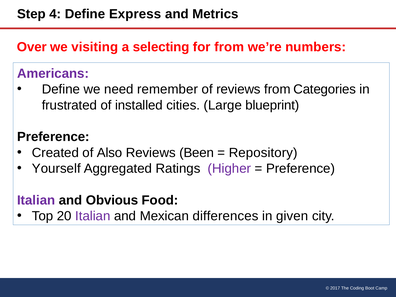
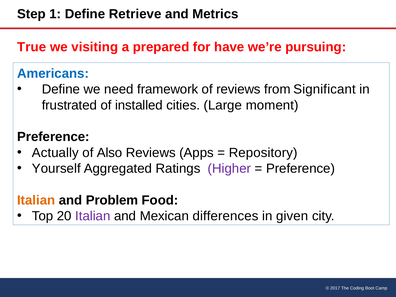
4: 4 -> 1
Express: Express -> Retrieve
Over: Over -> True
selecting: selecting -> prepared
for from: from -> have
numbers: numbers -> pursuing
Americans colour: purple -> blue
remember: remember -> framework
Categories: Categories -> Significant
blueprint: blueprint -> moment
Created: Created -> Actually
Been: Been -> Apps
Italian at (36, 200) colour: purple -> orange
Obvious: Obvious -> Problem
